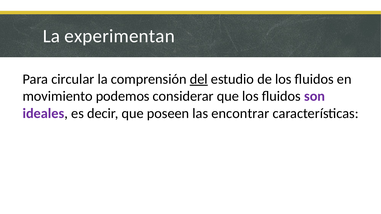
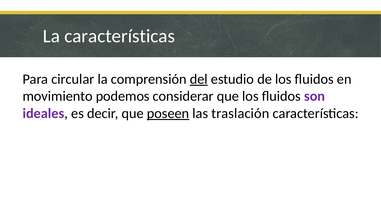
La experimentan: experimentan -> características
poseen underline: none -> present
encontrar: encontrar -> traslación
